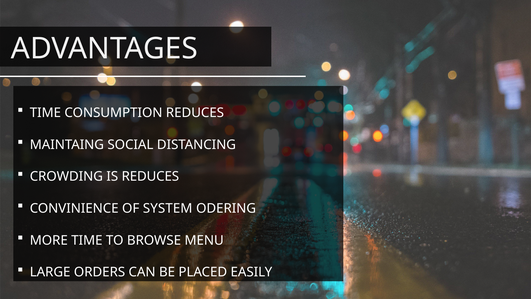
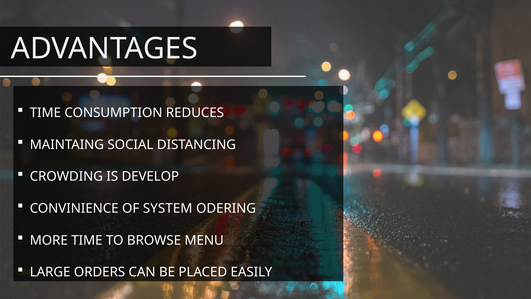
IS REDUCES: REDUCES -> DEVELOP
